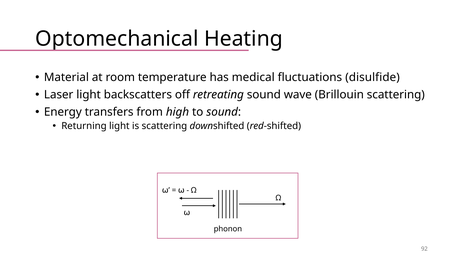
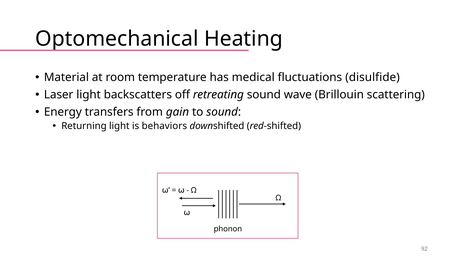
high: high -> gain
is scattering: scattering -> behaviors
